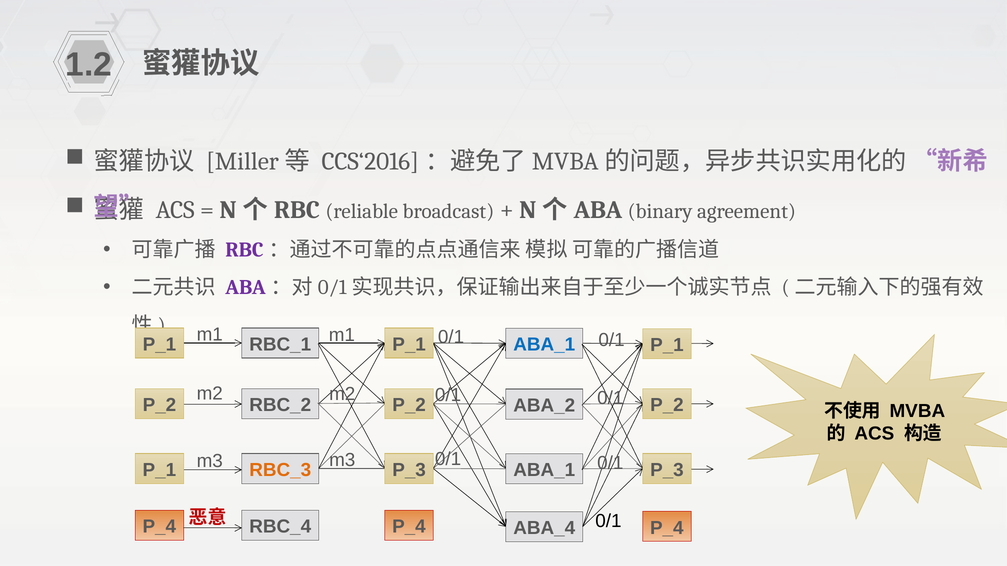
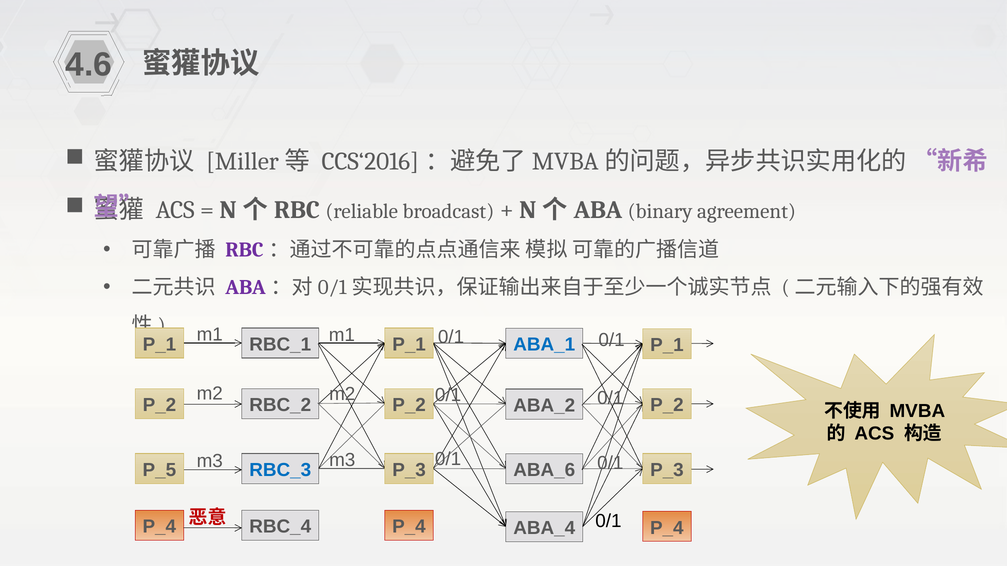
1.2: 1.2 -> 4.6
P_1 at (159, 470): P_1 -> P_5
RBC_3 colour: orange -> blue
ABA_1 at (544, 470): ABA_1 -> ABA_6
